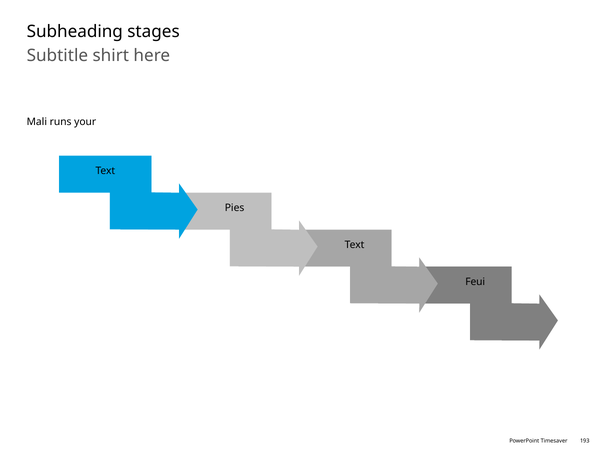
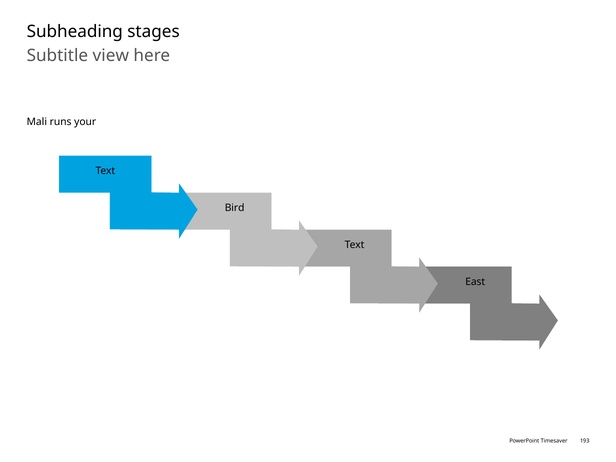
shirt: shirt -> view
Pies: Pies -> Bird
Feui: Feui -> East
